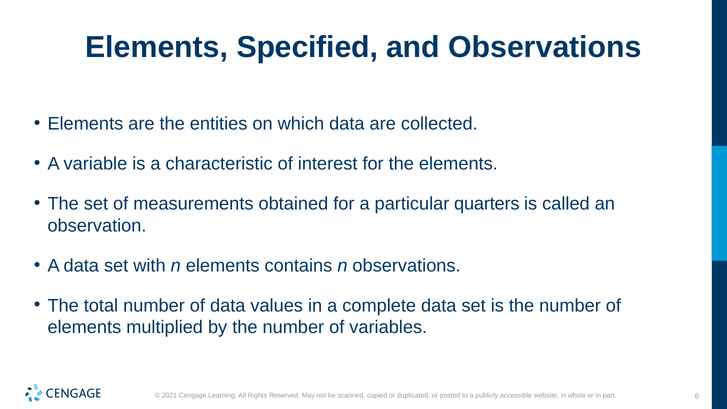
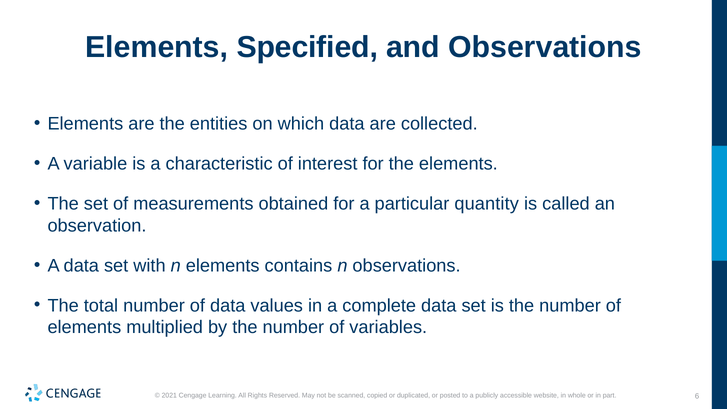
quarters: quarters -> quantity
